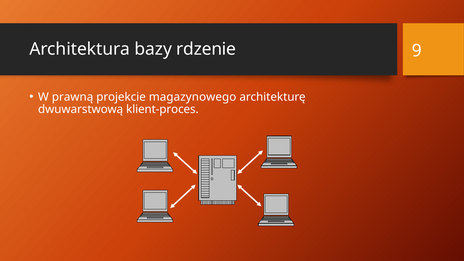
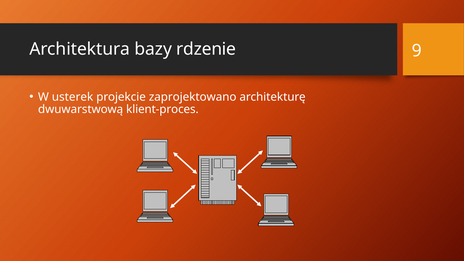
prawną: prawną -> usterek
magazynowego: magazynowego -> zaprojektowano
